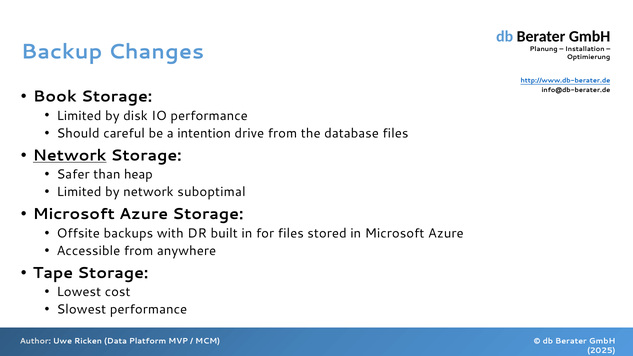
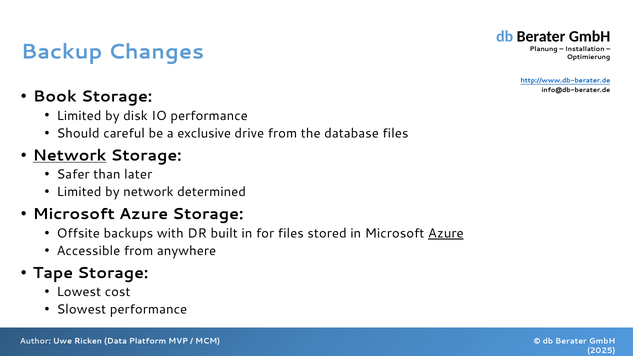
intention: intention -> exclusive
heap: heap -> later
suboptimal: suboptimal -> determined
Azure at (446, 233) underline: none -> present
